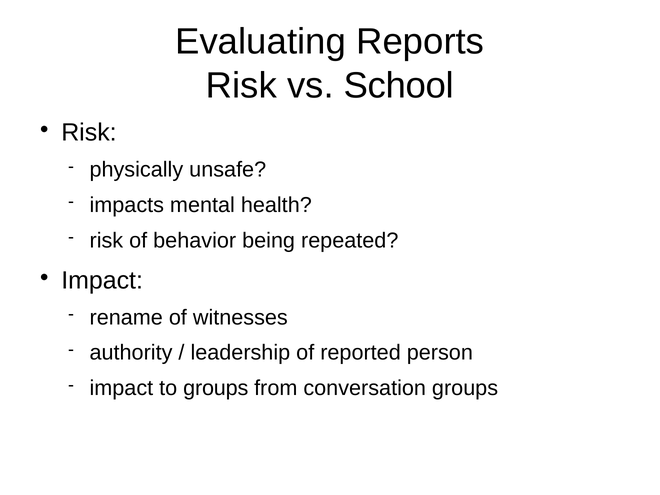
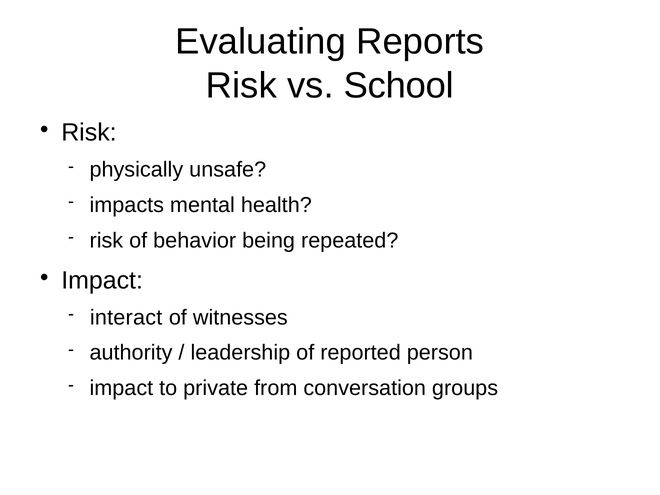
rename: rename -> interact
to groups: groups -> private
